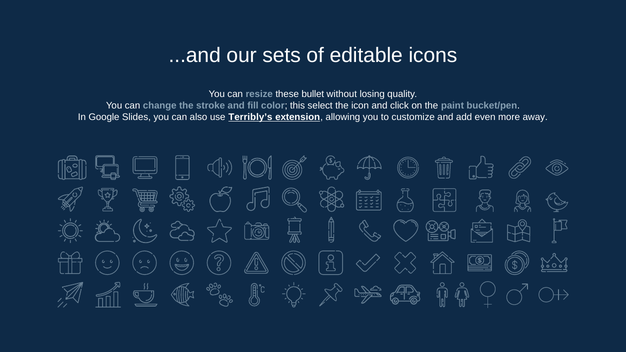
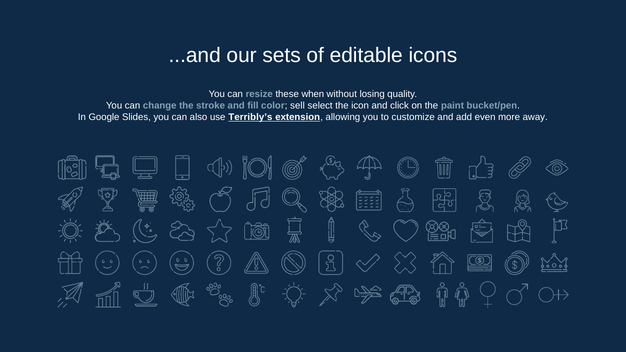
bullet: bullet -> when
this: this -> sell
